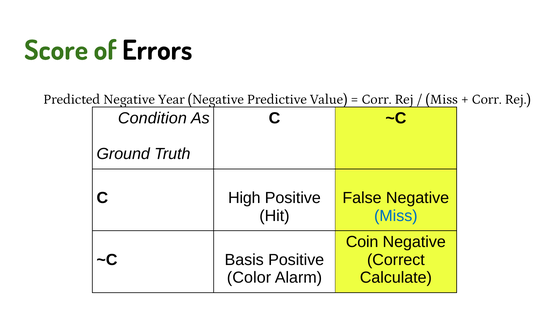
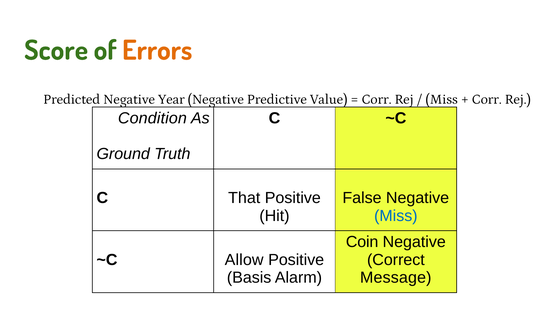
Errors colour: black -> orange
High: High -> That
Basis: Basis -> Allow
Color: Color -> Basis
Calculate: Calculate -> Message
